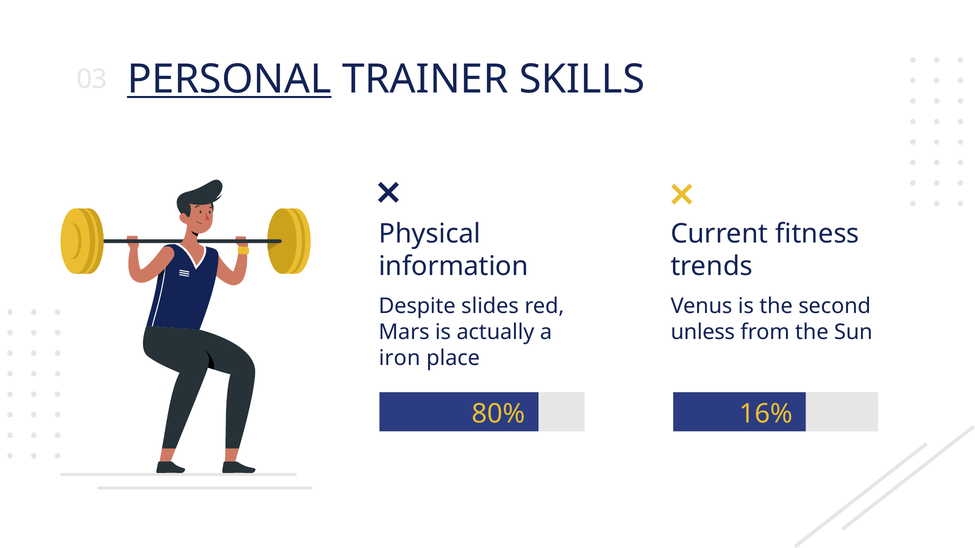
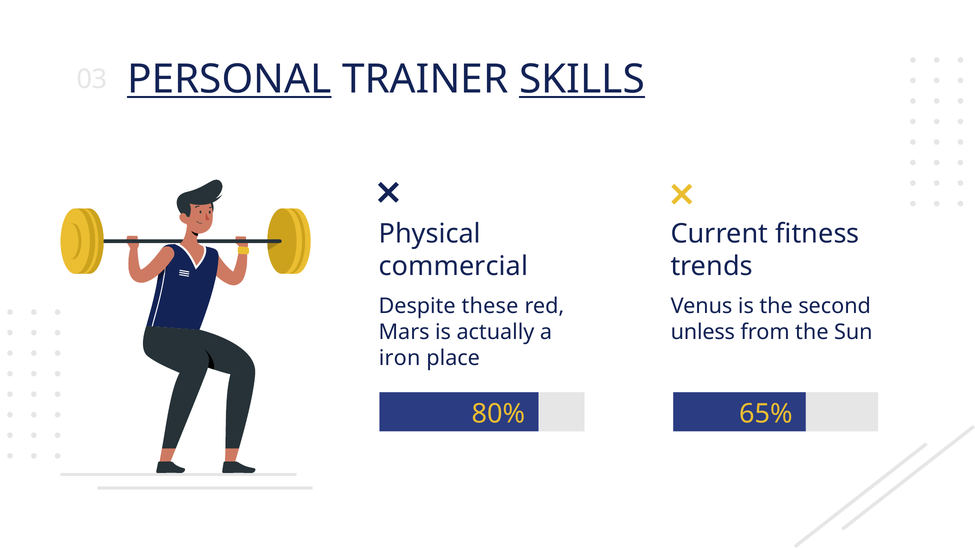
SKILLS underline: none -> present
information: information -> commercial
slides: slides -> these
16%: 16% -> 65%
